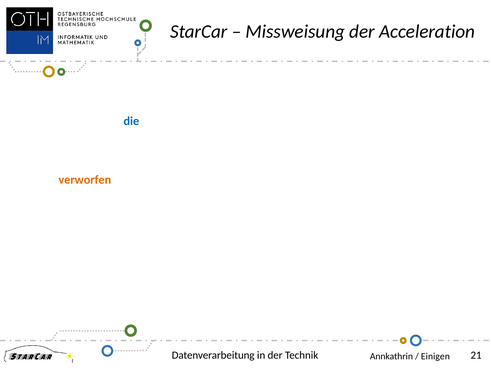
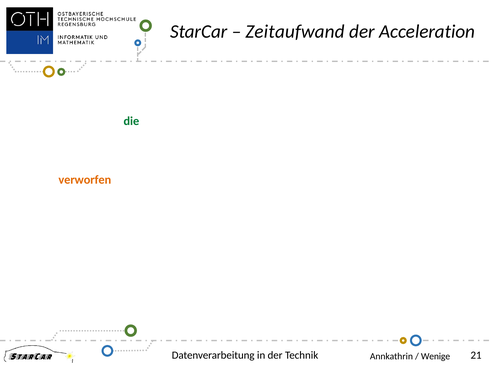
Missweisung at (295, 32): Missweisung -> Zeitaufwand
die at (131, 121) colour: blue -> green
Einigen at (435, 357): Einigen -> Wenige
